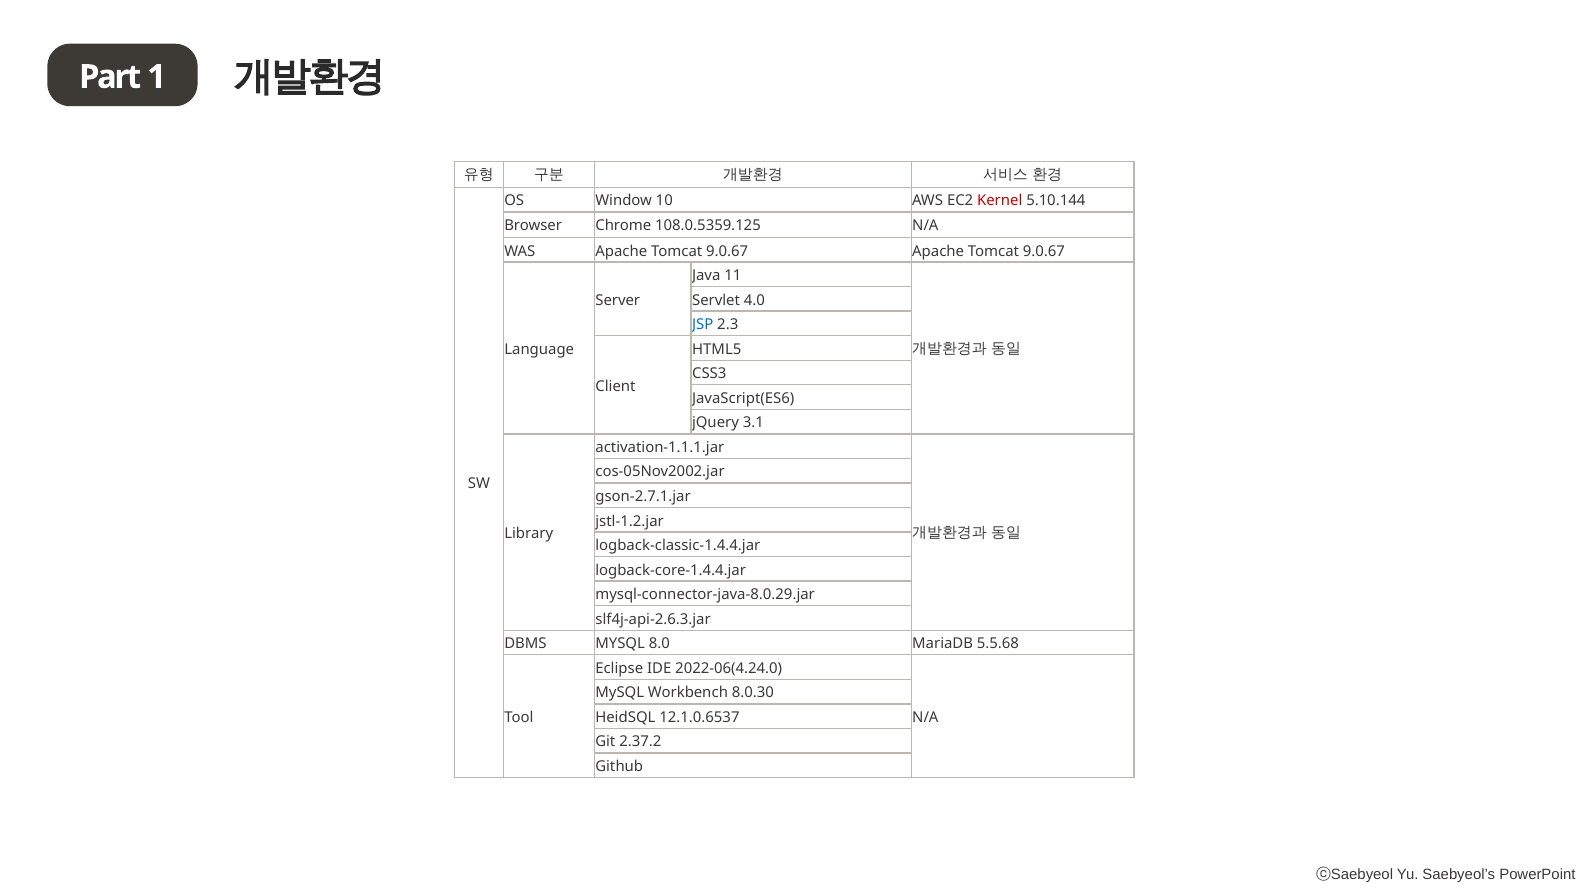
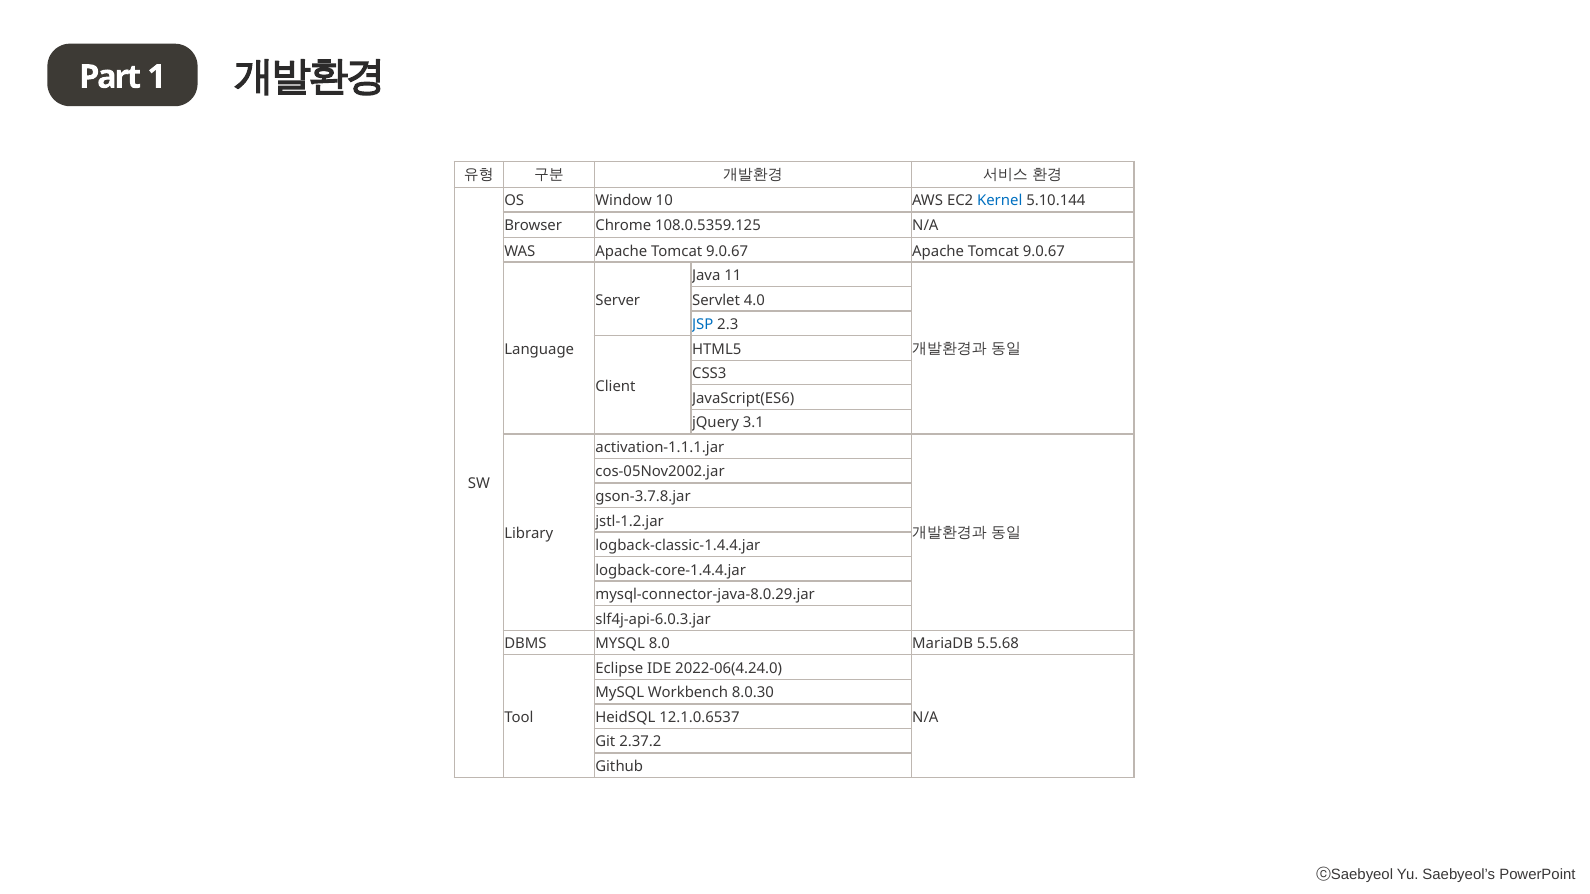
Kernel colour: red -> blue
gson-2.7.1.jar: gson-2.7.1.jar -> gson-3.7.8.jar
slf4j-api-2.6.3.jar: slf4j-api-2.6.3.jar -> slf4j-api-6.0.3.jar
